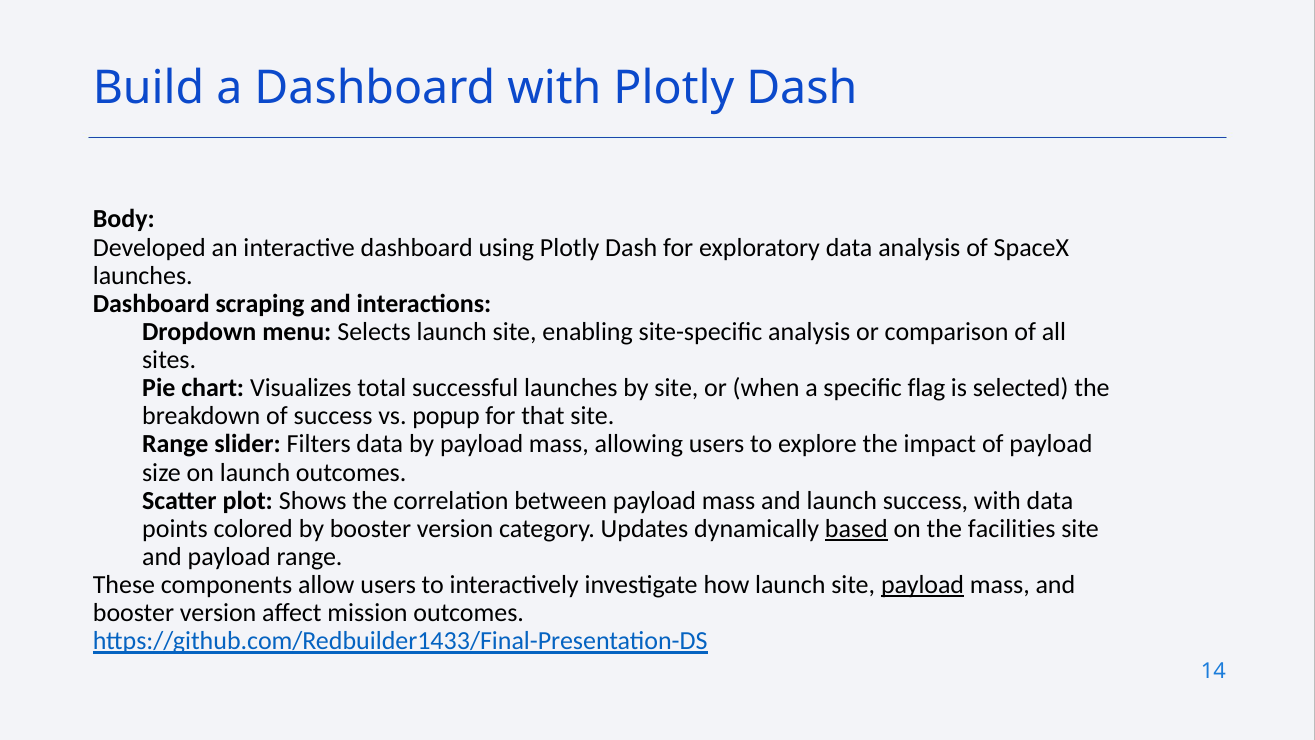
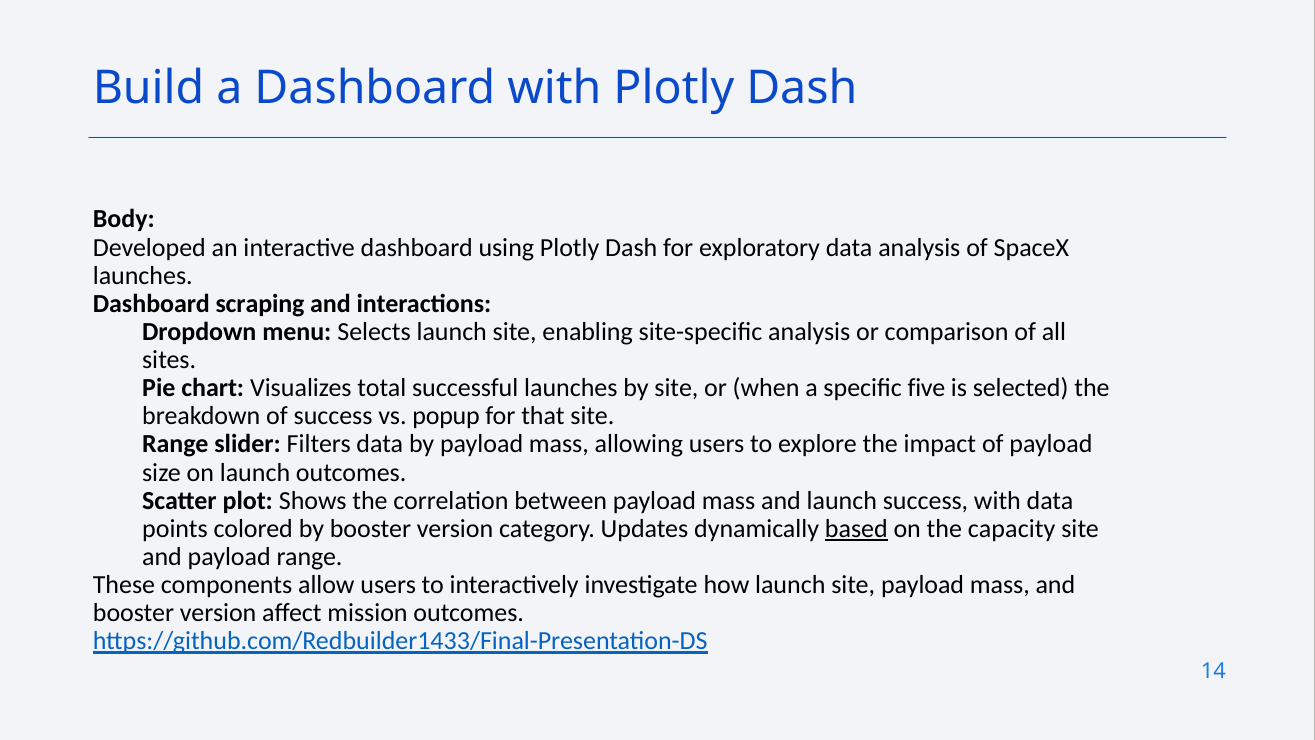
flag: flag -> five
facilities: facilities -> capacity
payload at (923, 585) underline: present -> none
